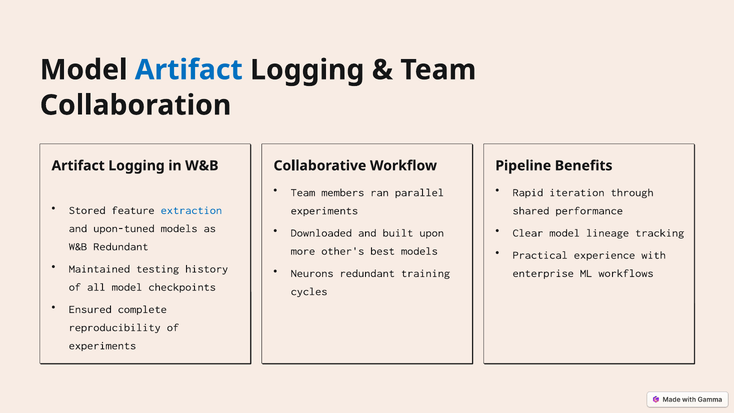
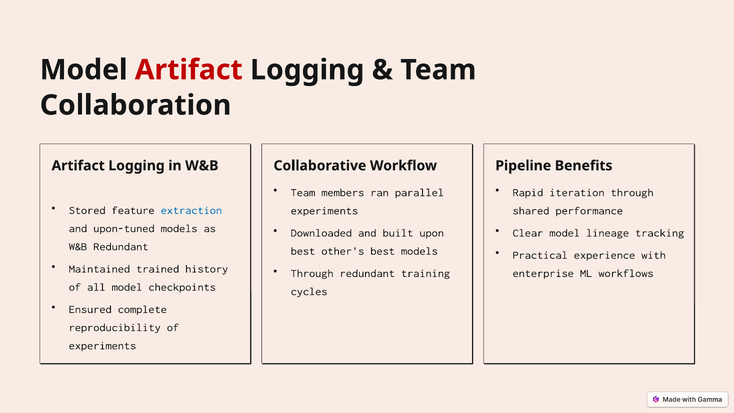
Artifact at (189, 70) colour: blue -> red
more at (303, 251): more -> best
testing: testing -> trained
Neurons at (312, 273): Neurons -> Through
